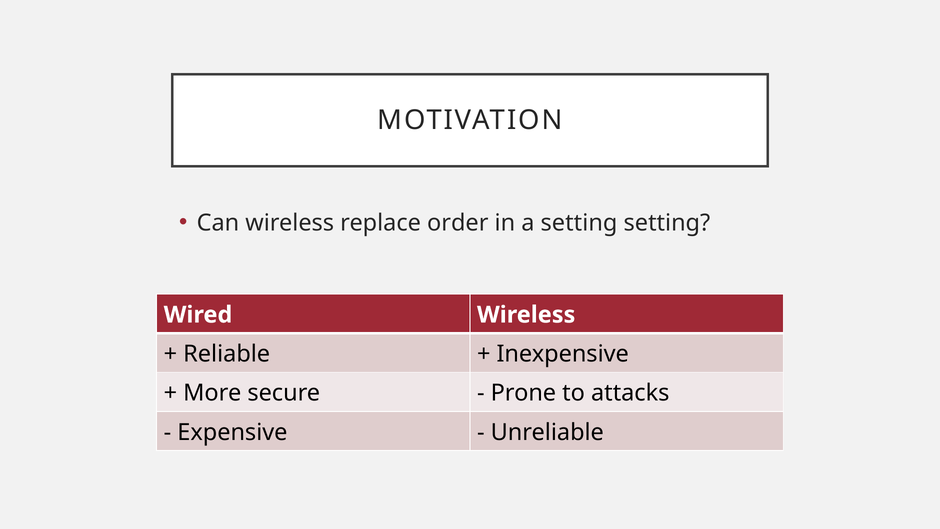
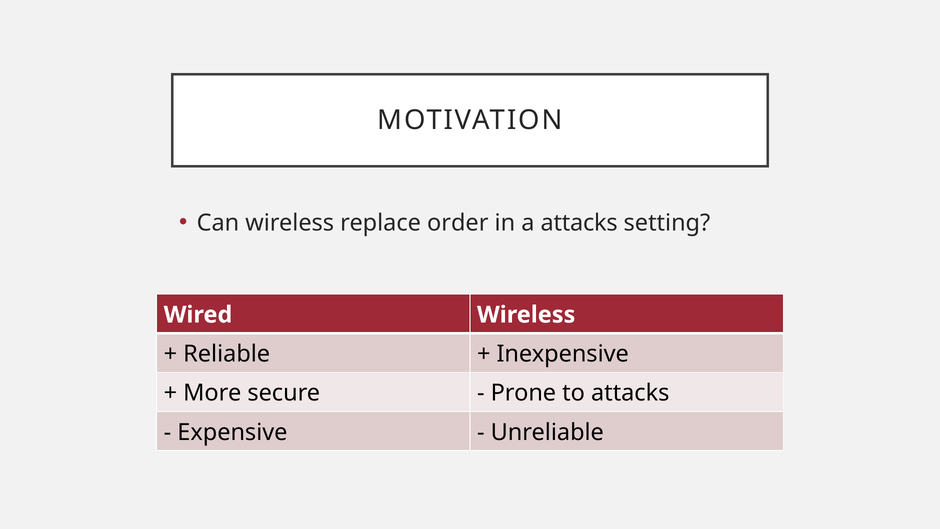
a setting: setting -> attacks
